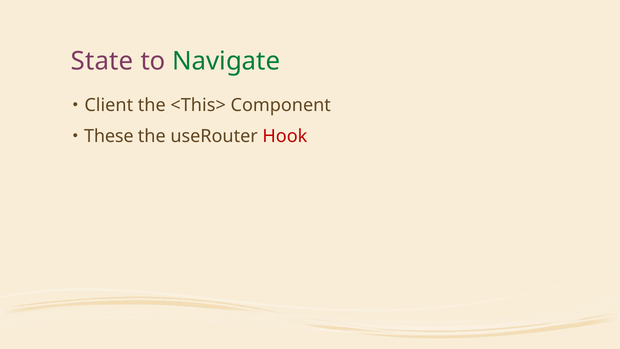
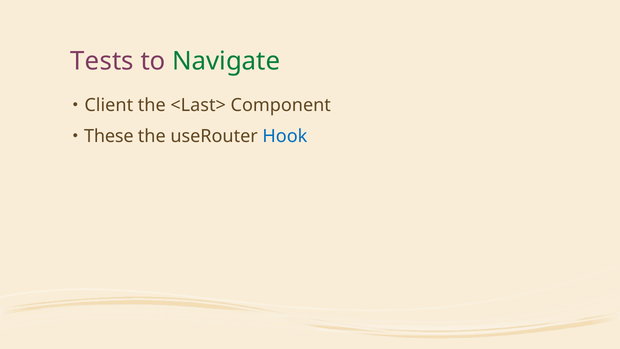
State: State -> Tests
<This>: <This> -> <Last>
Hook colour: red -> blue
